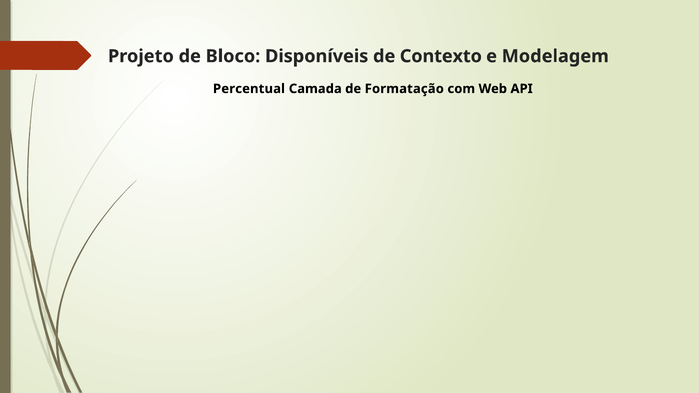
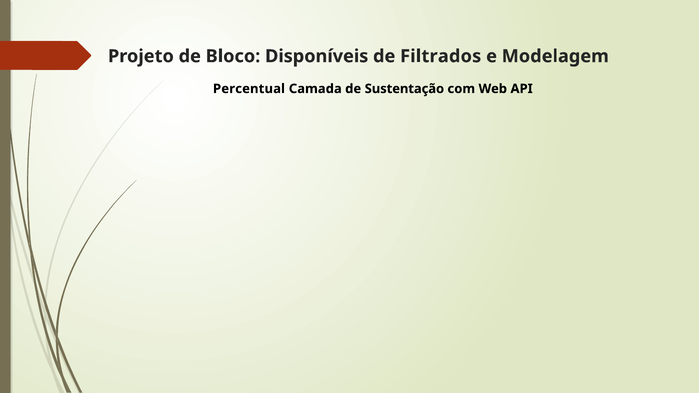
Contexto: Contexto -> Filtrados
Formatação: Formatação -> Sustentação
